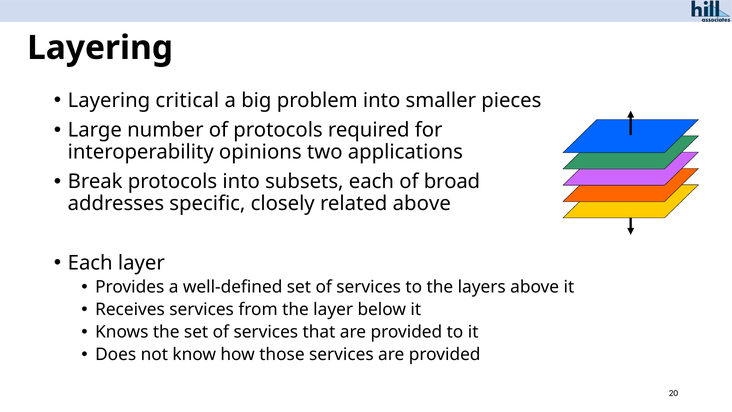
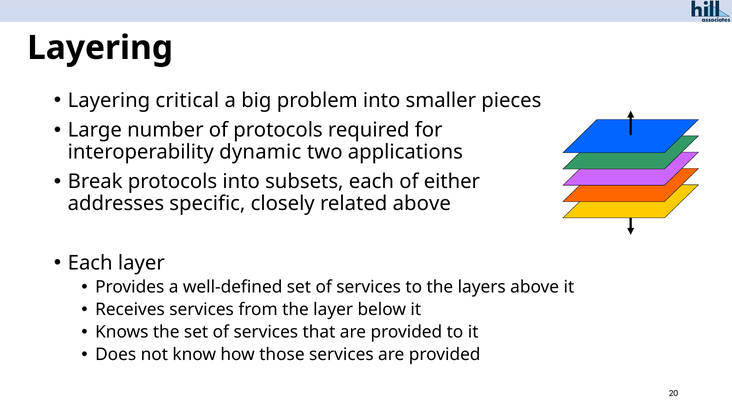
opinions: opinions -> dynamic
broad: broad -> either
